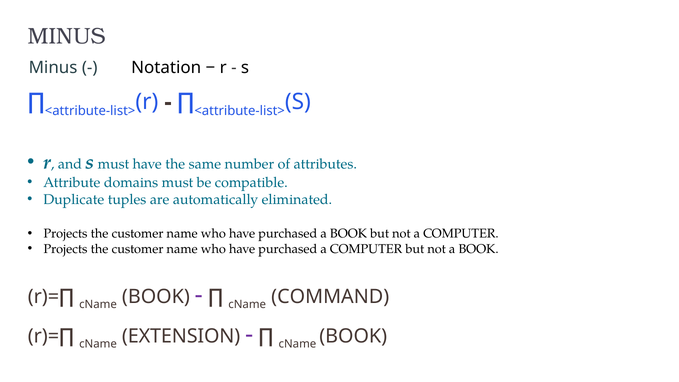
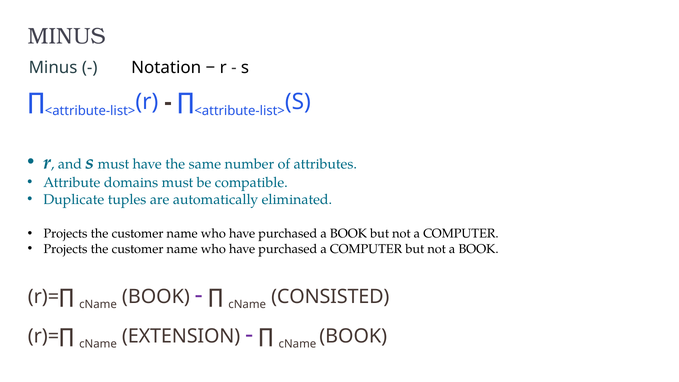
COMMAND: COMMAND -> CONSISTED
